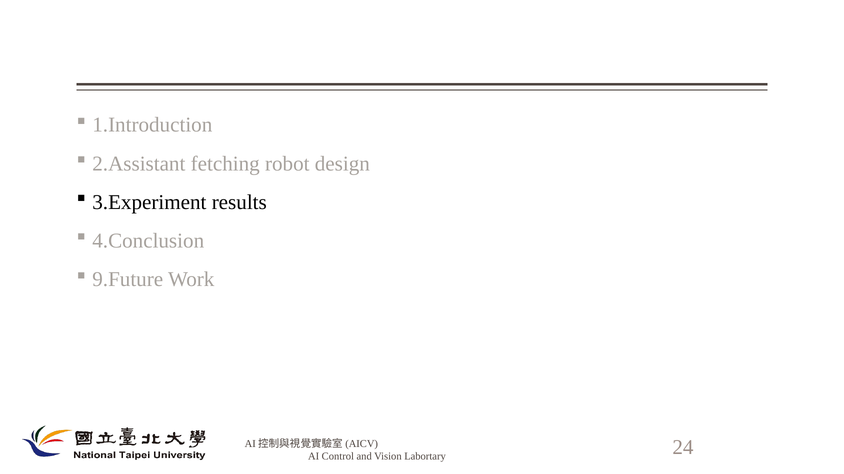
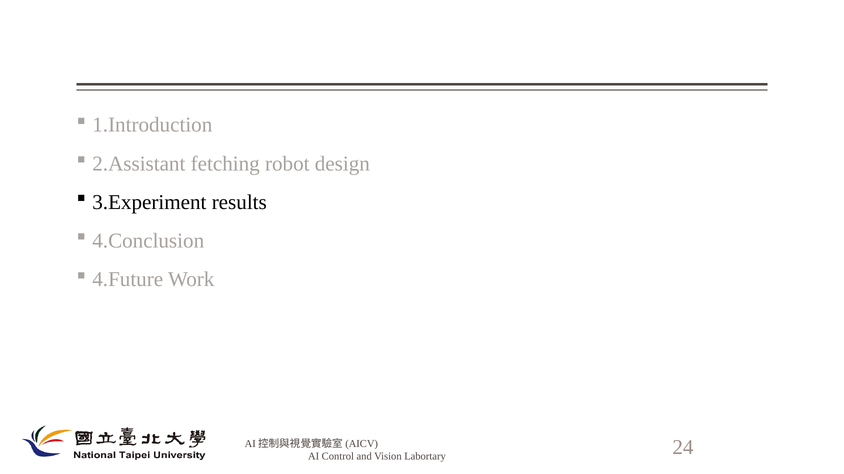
9.Future: 9.Future -> 4.Future
